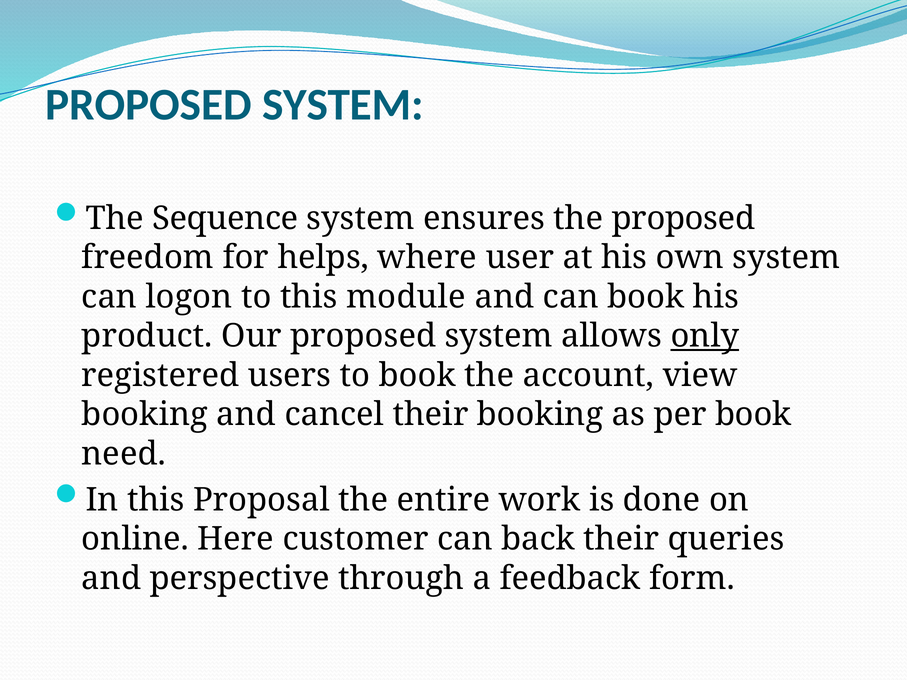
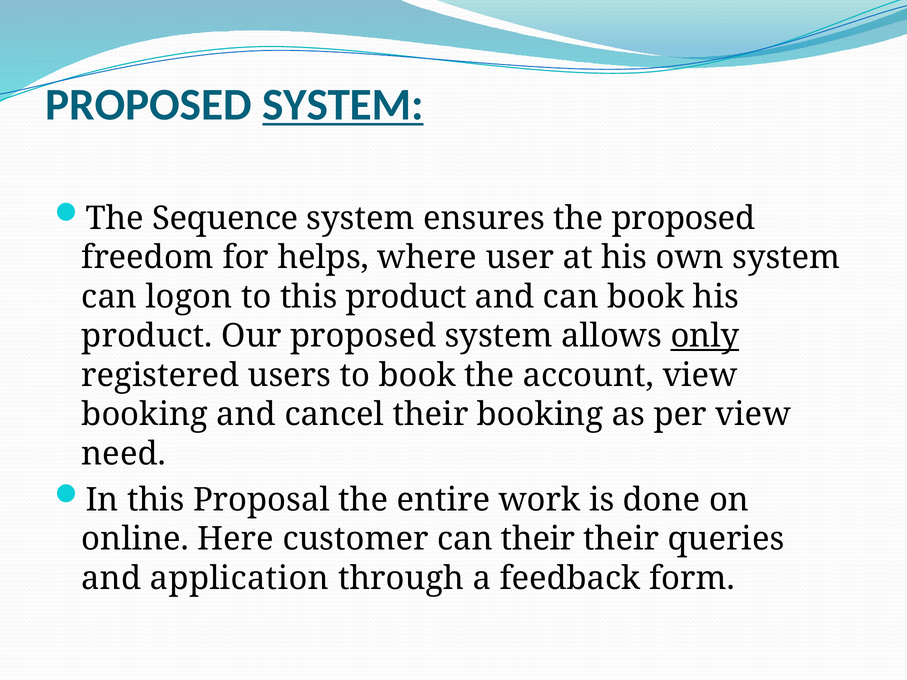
SYSTEM at (343, 105) underline: none -> present
this module: module -> product
per book: book -> view
can back: back -> their
perspective: perspective -> application
